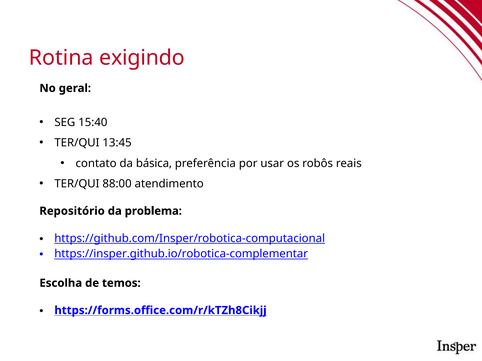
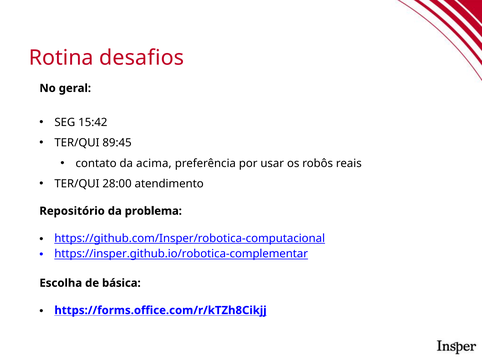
exigindo: exigindo -> desafios
15:40: 15:40 -> 15:42
13:45: 13:45 -> 89:45
básica: básica -> acima
88:00: 88:00 -> 28:00
temos: temos -> básica
